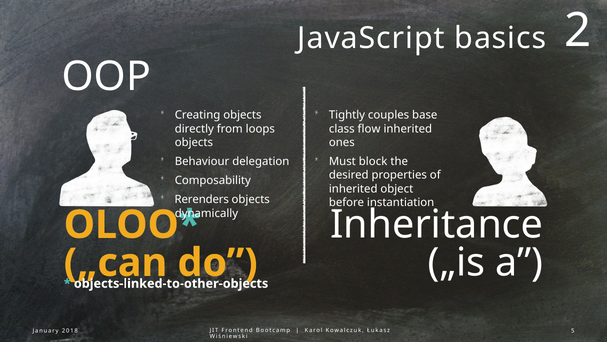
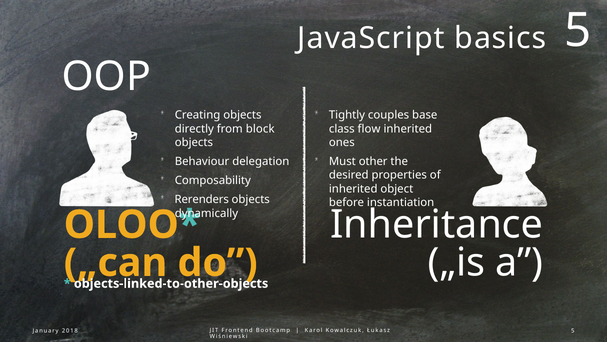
basics 2: 2 -> 5
loops: loops -> block
block: block -> other
